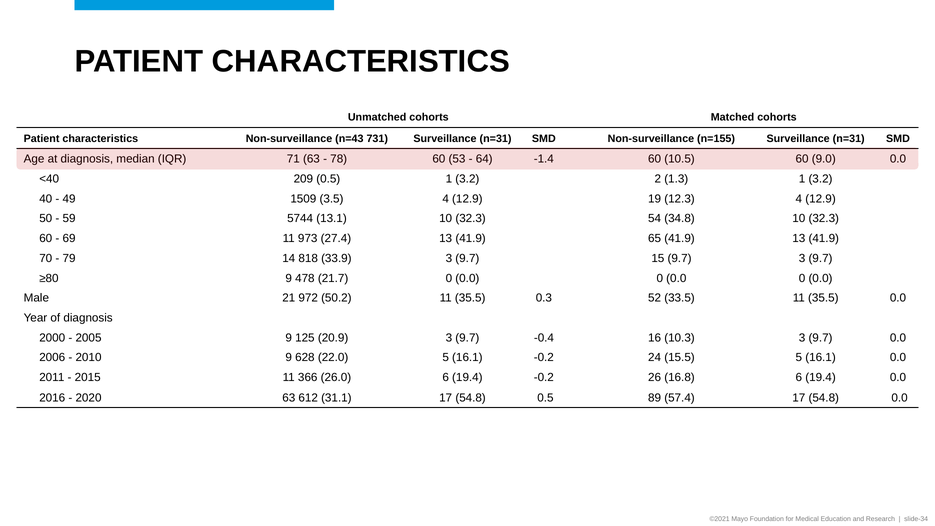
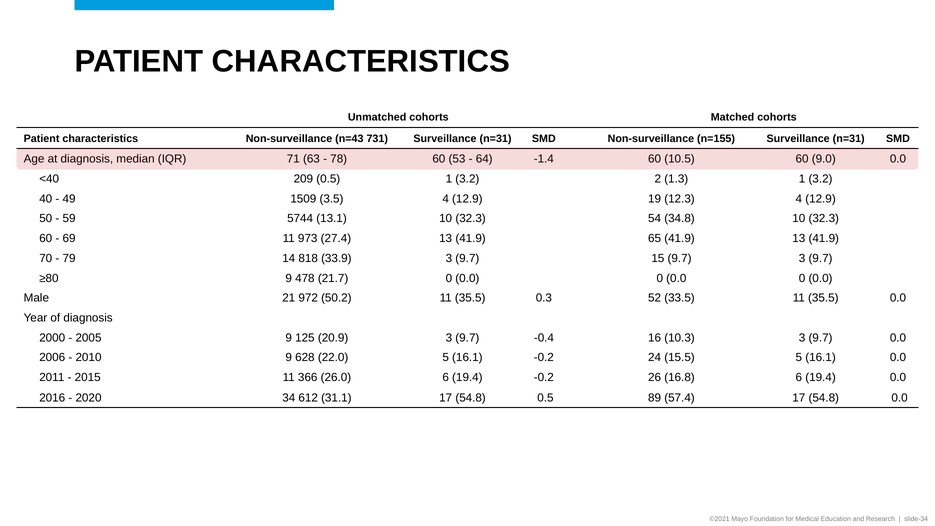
2020 63: 63 -> 34
